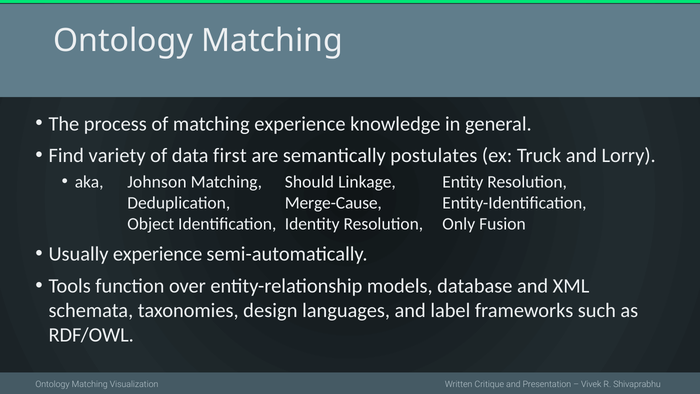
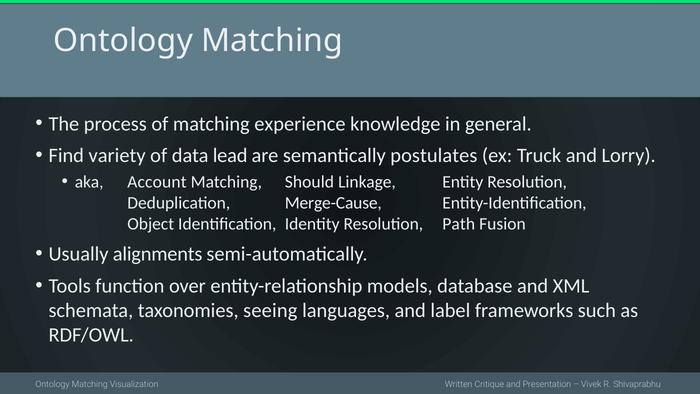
first: first -> lead
Johnson: Johnson -> Account
Only: Only -> Path
Usually experience: experience -> alignments
design: design -> seeing
